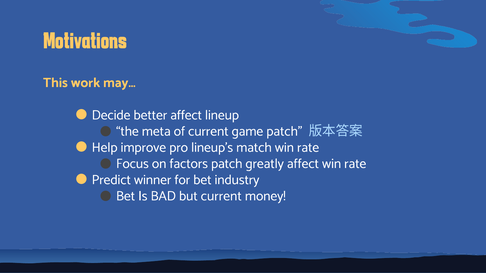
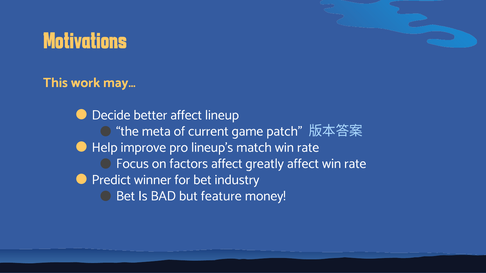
factors patch: patch -> affect
but current: current -> feature
